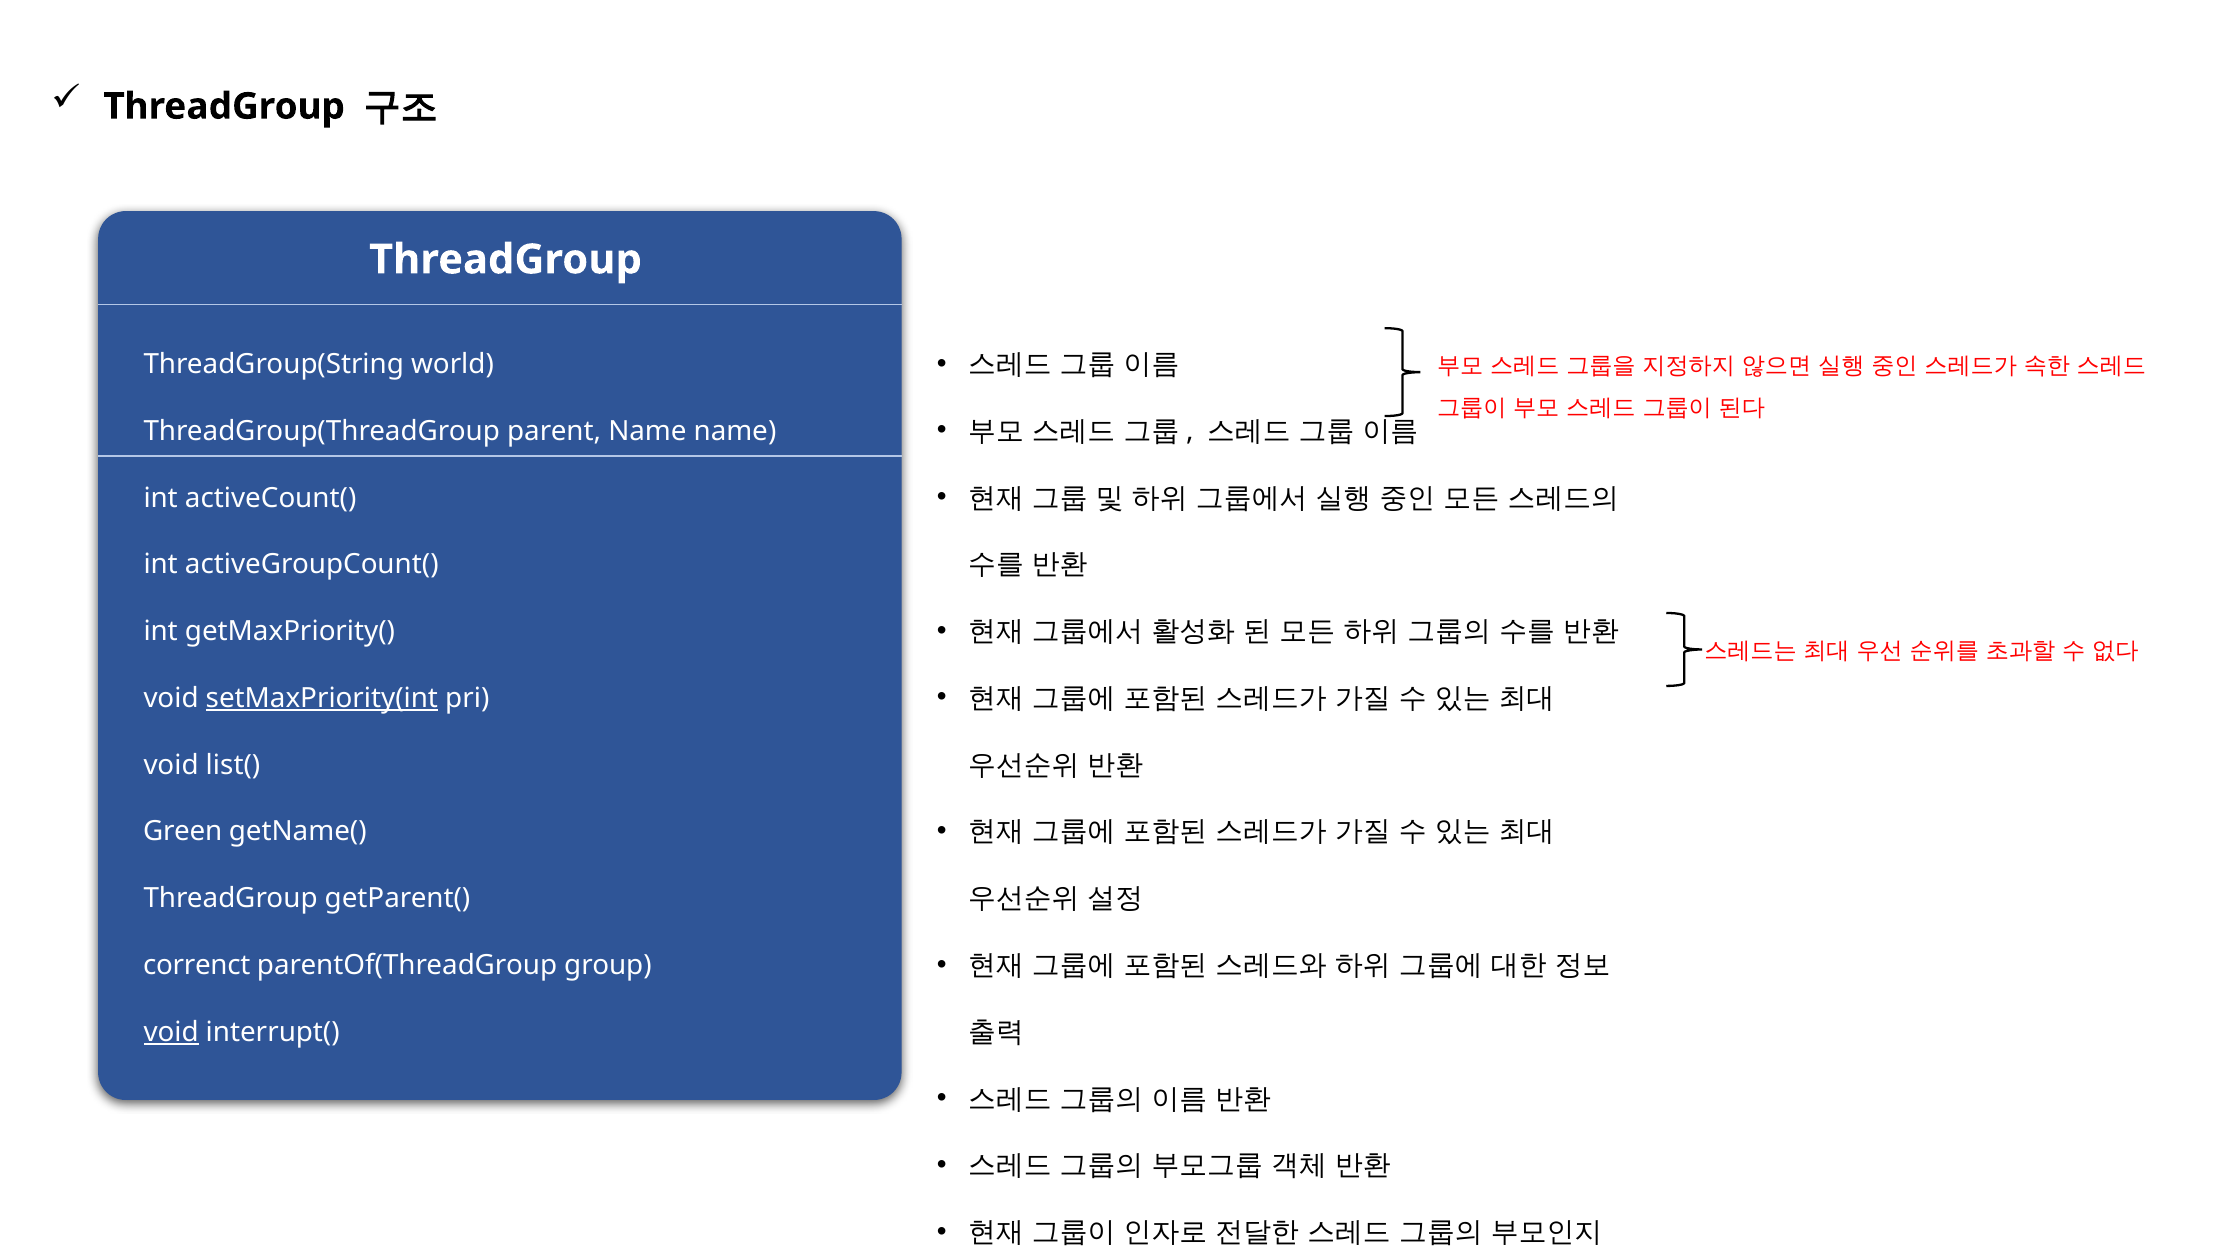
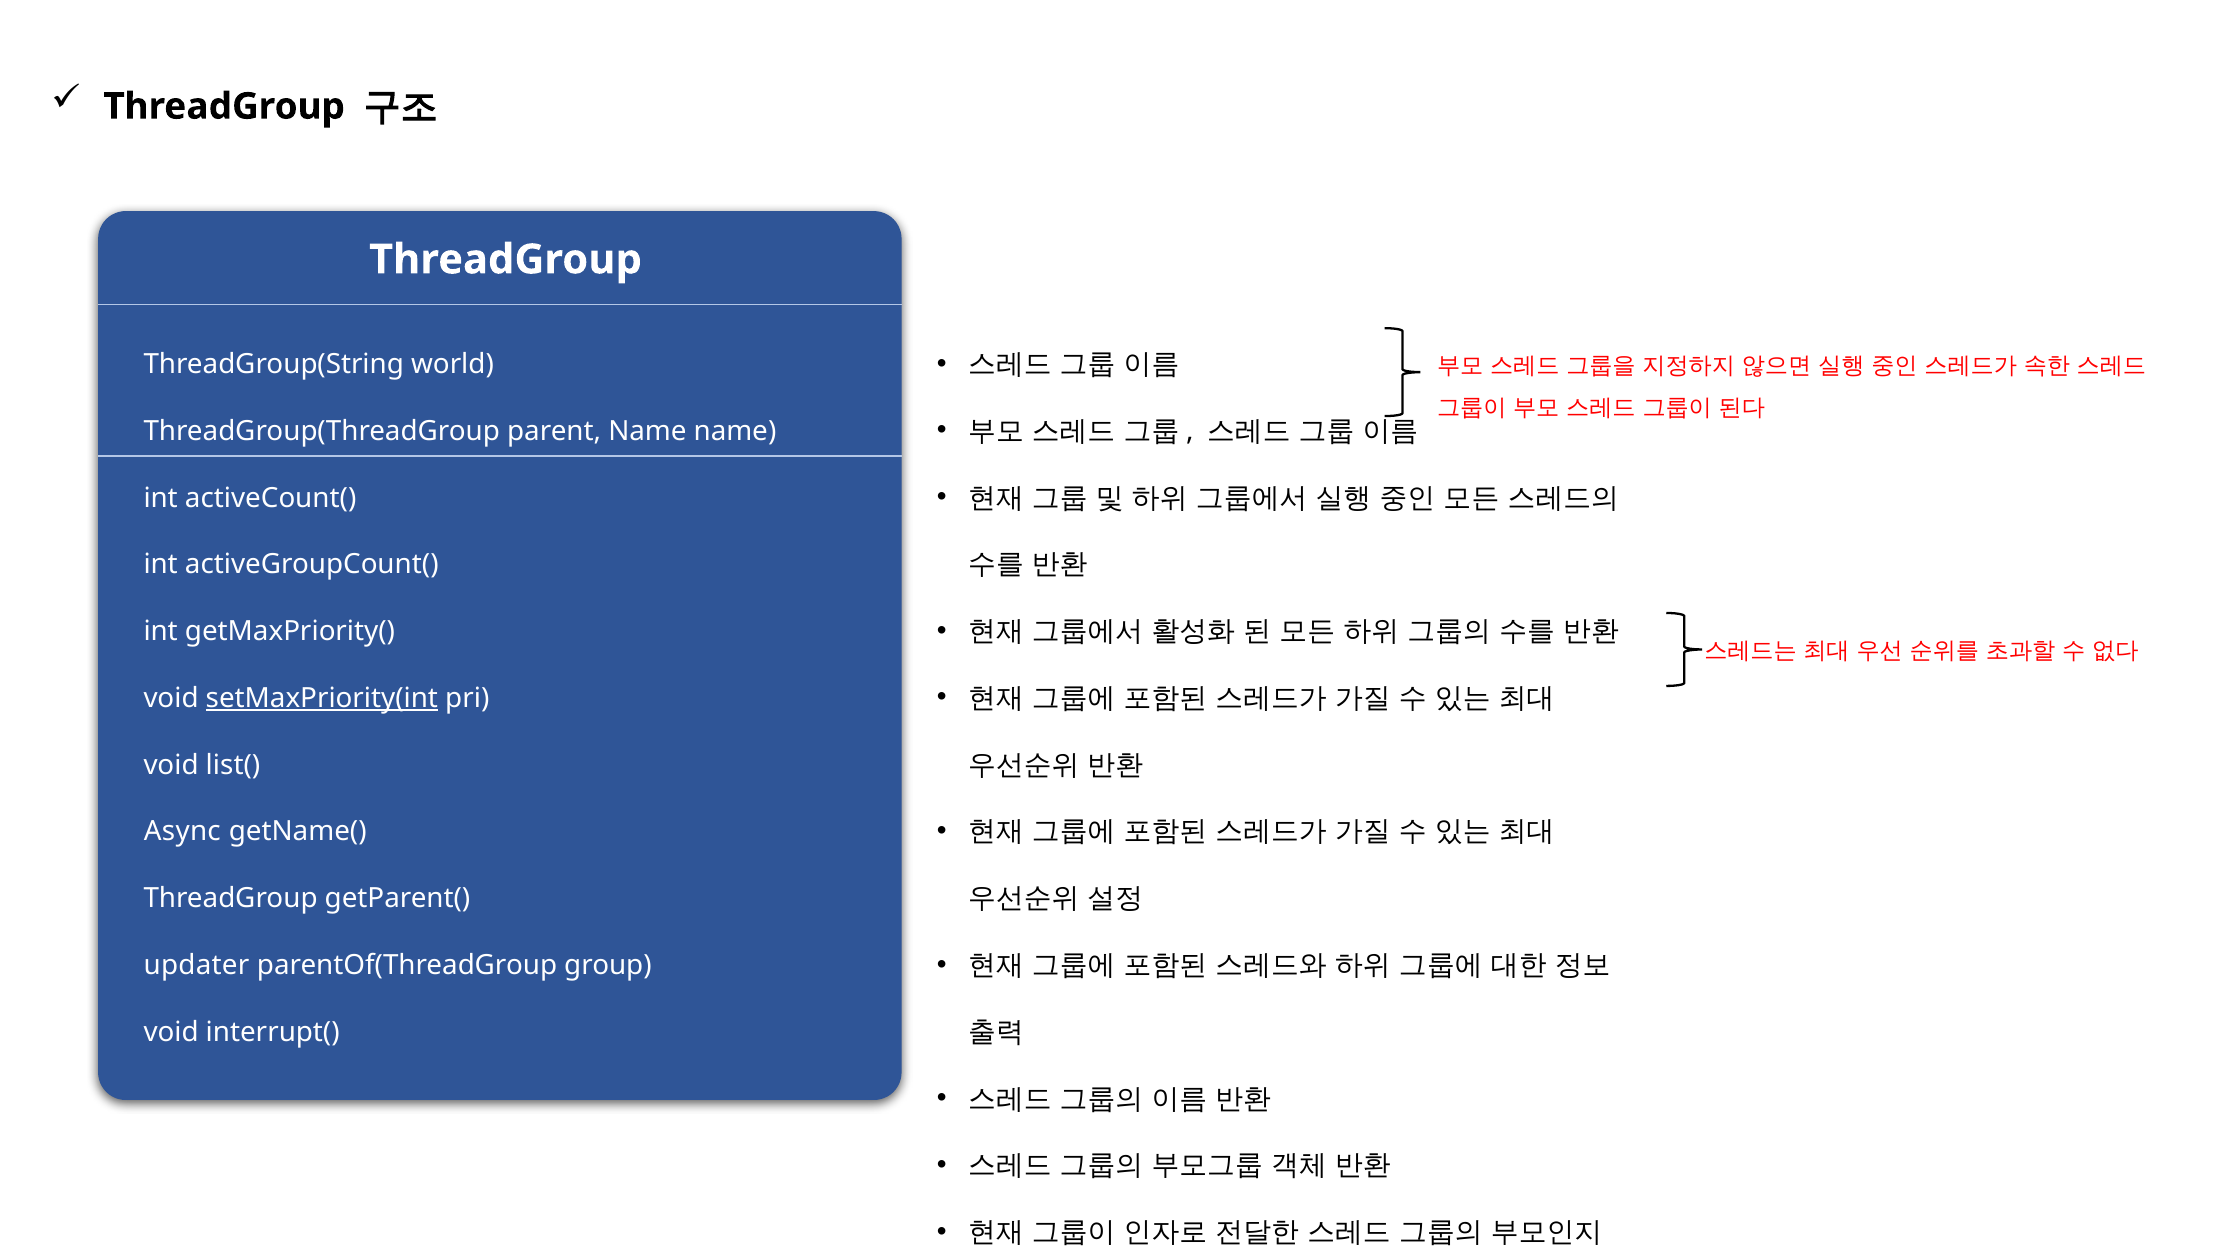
Green: Green -> Async
correnct: correnct -> updater
void at (171, 1032) underline: present -> none
